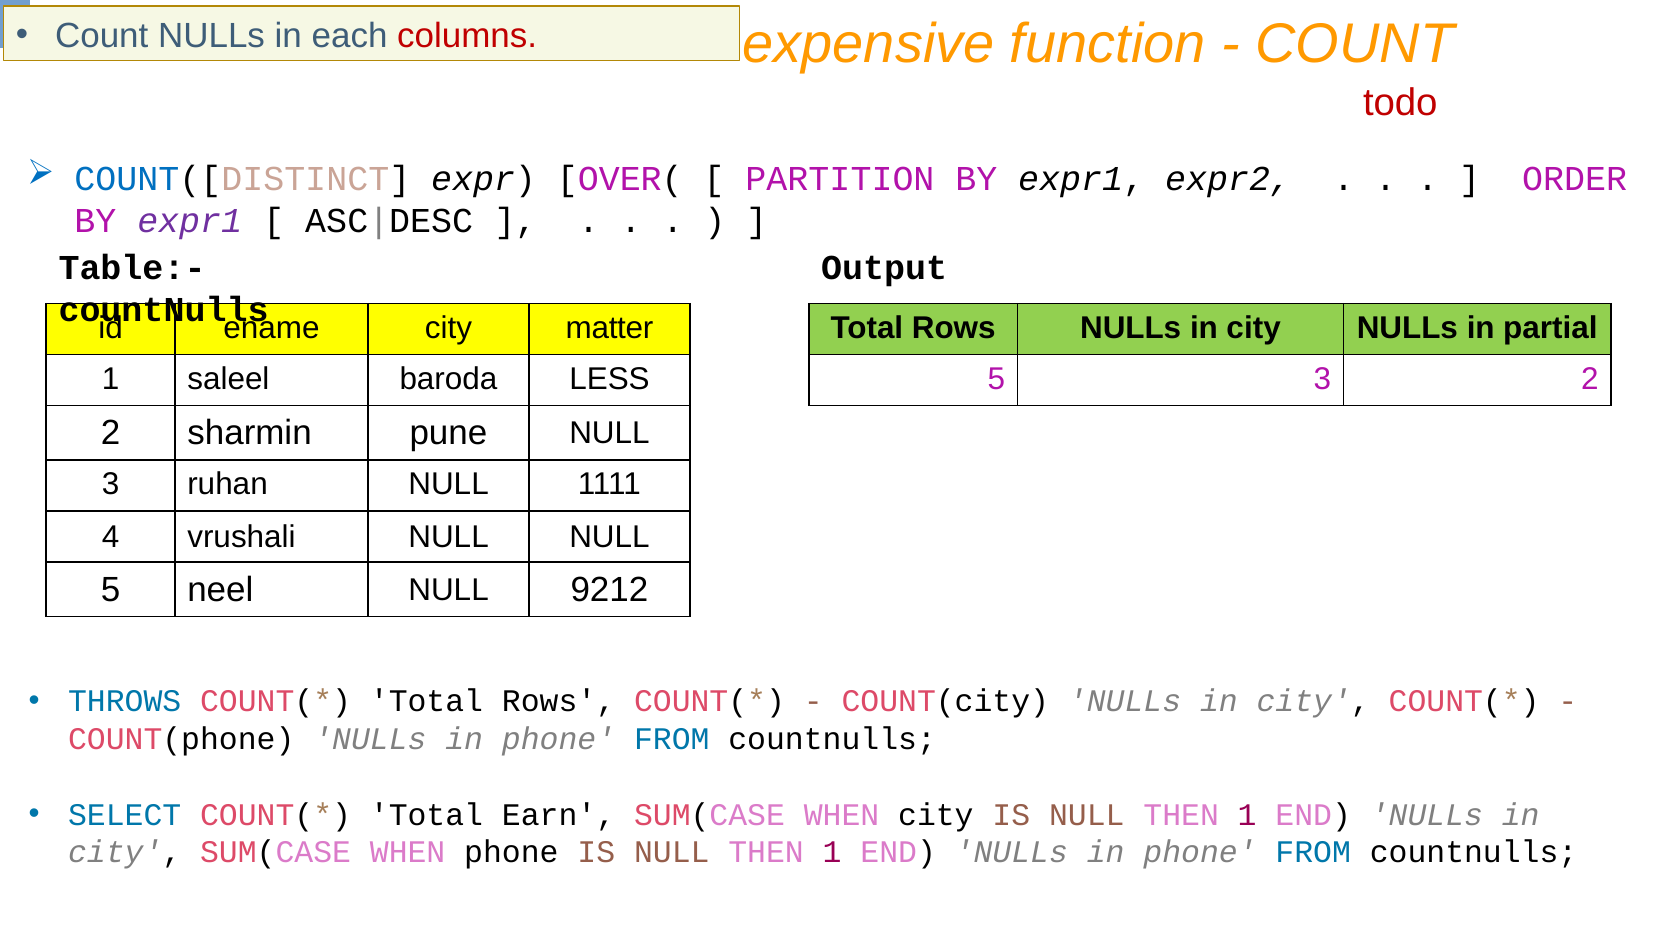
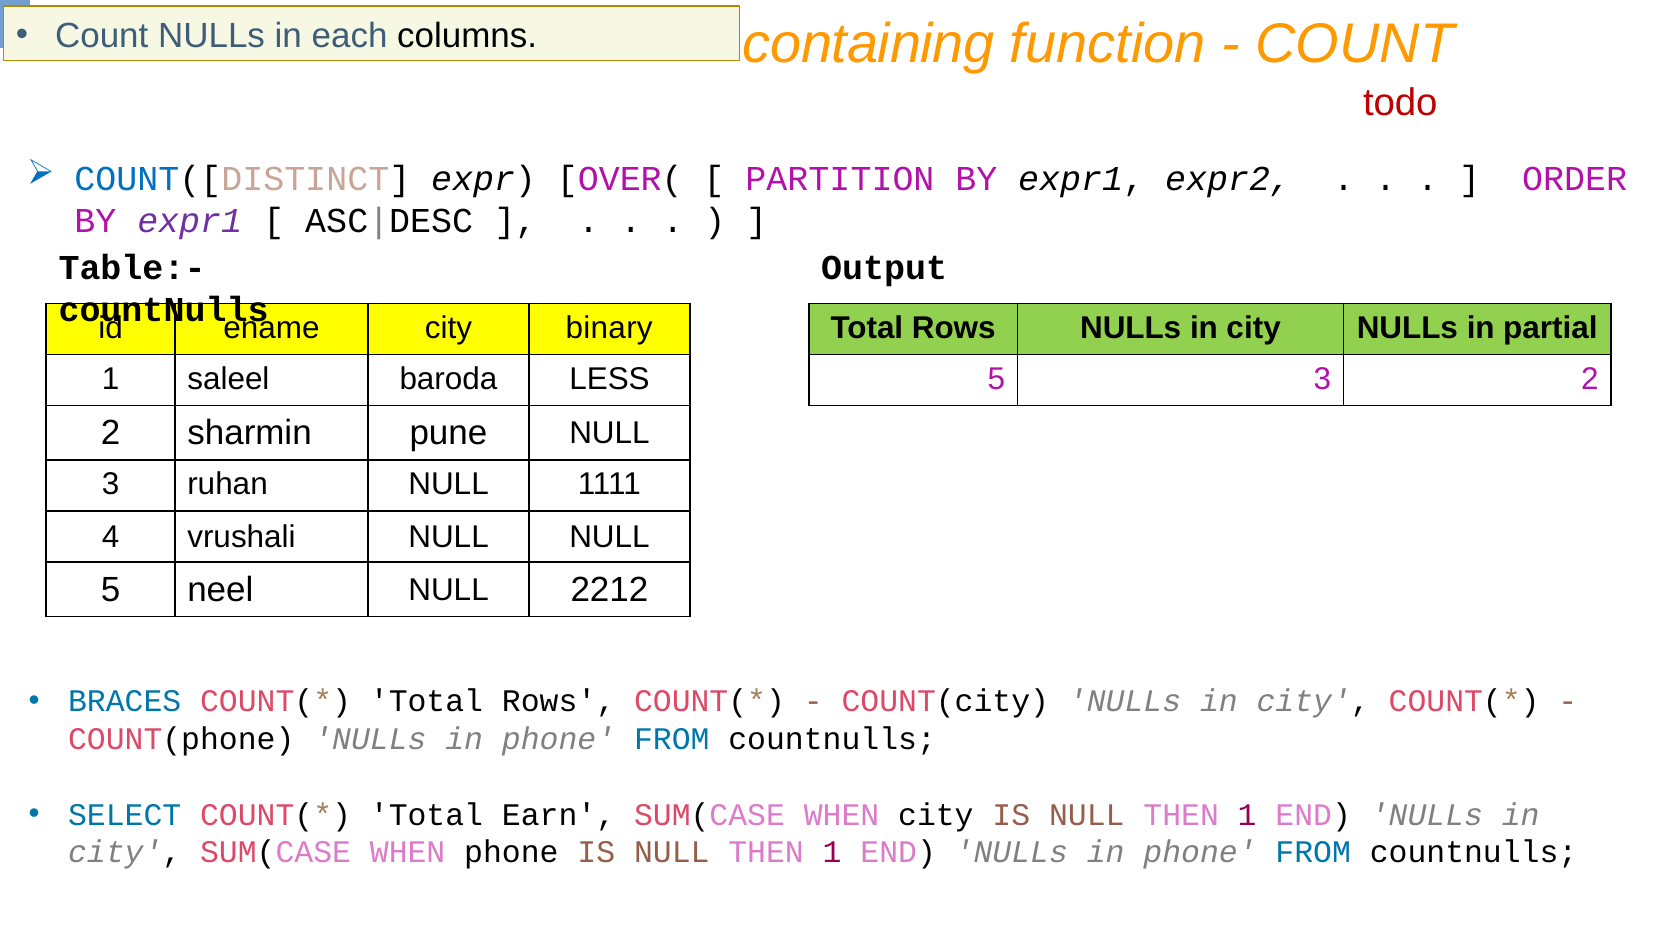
columns colour: red -> black
expensive: expensive -> containing
matter: matter -> binary
9212: 9212 -> 2212
THROWS: THROWS -> BRACES
